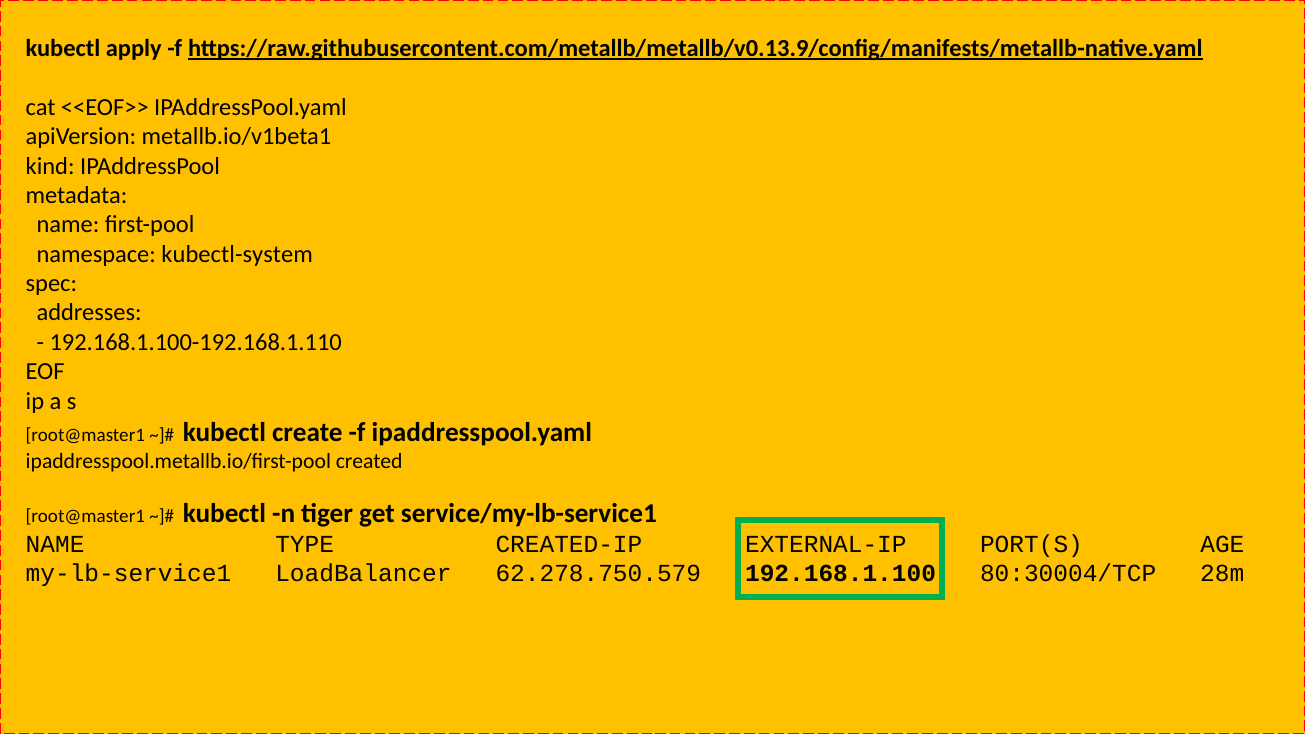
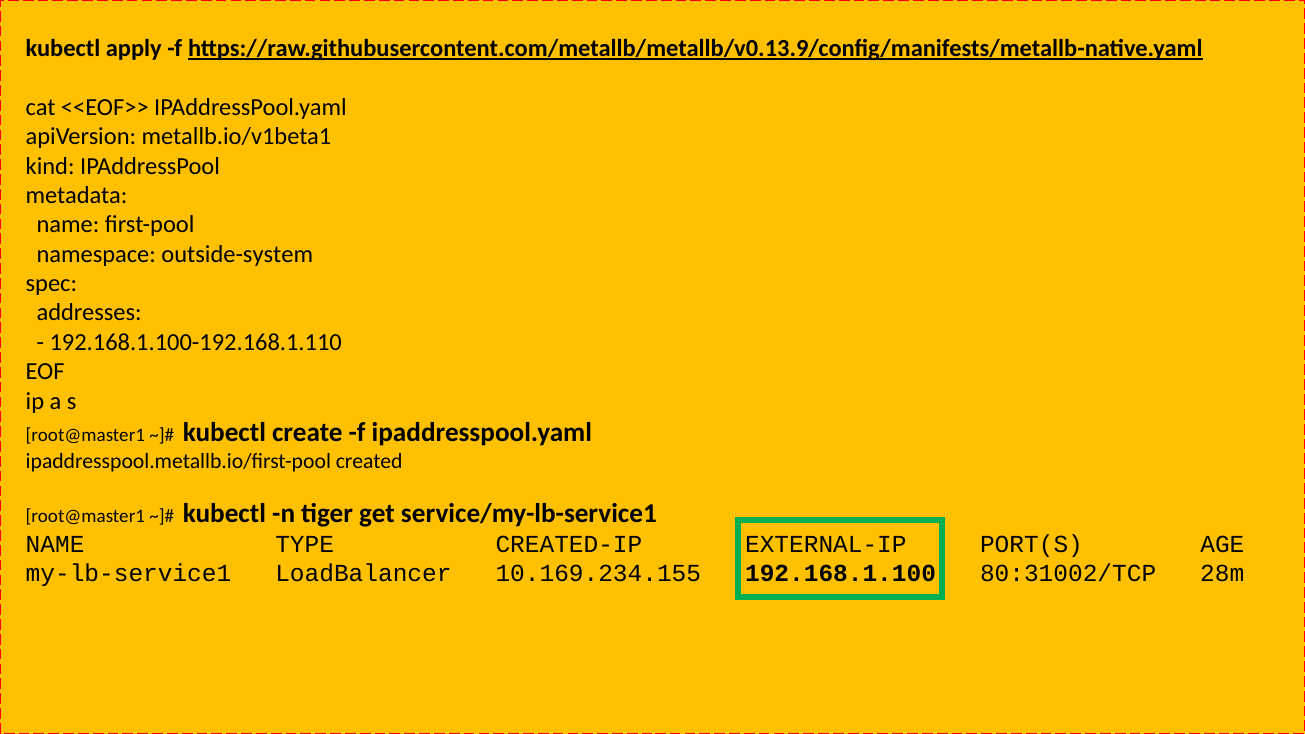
kubectl-system: kubectl-system -> outside-system
62.278.750.579: 62.278.750.579 -> 10.169.234.155
80:30004/TCP: 80:30004/TCP -> 80:31002/TCP
